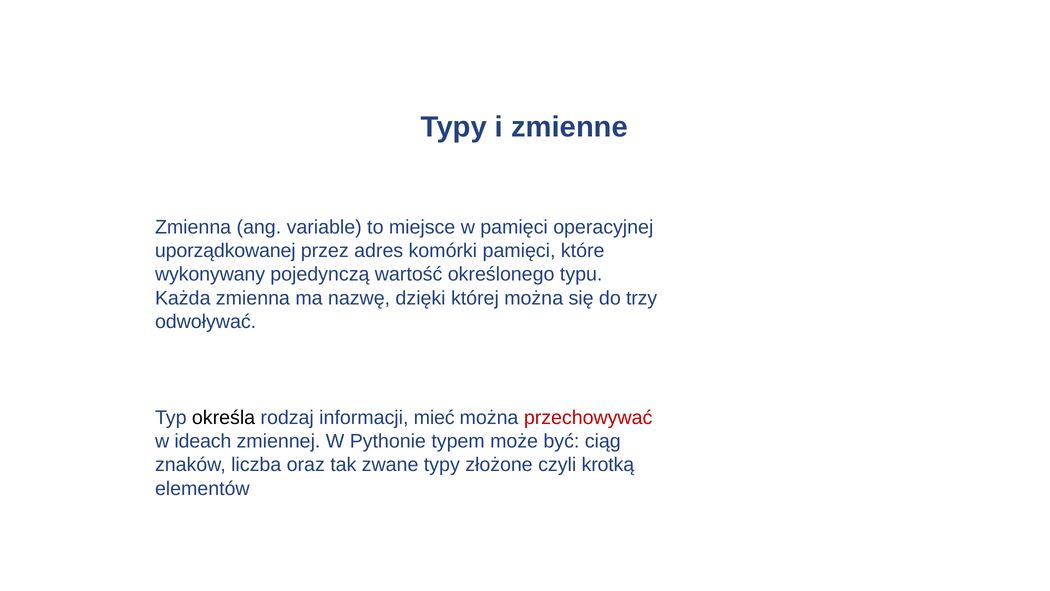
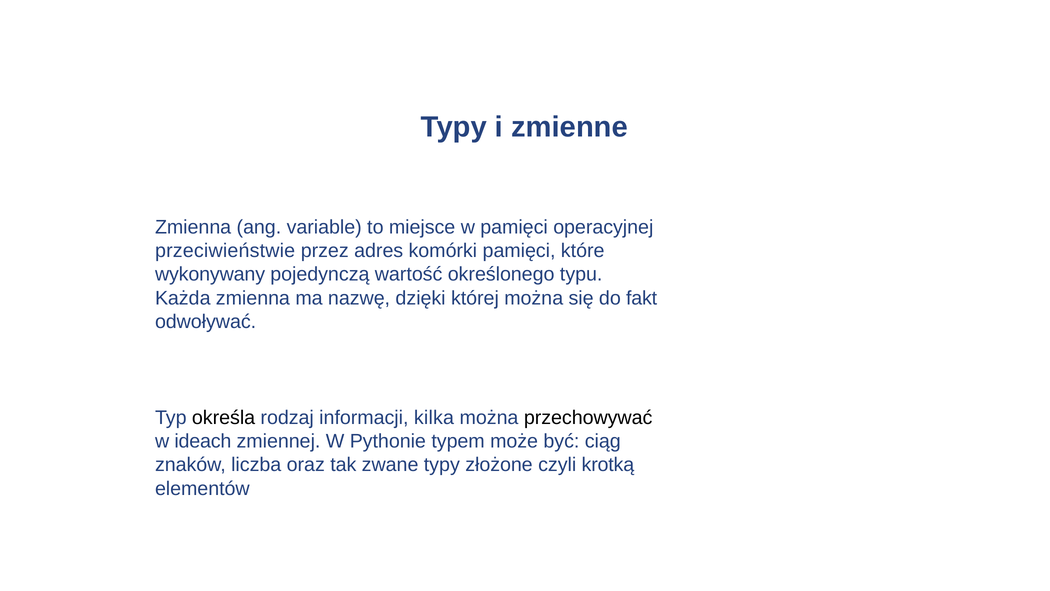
uporządkowanej: uporządkowanej -> przeciwieństwie
trzy: trzy -> fakt
mieć: mieć -> kilka
przechowywać colour: red -> black
